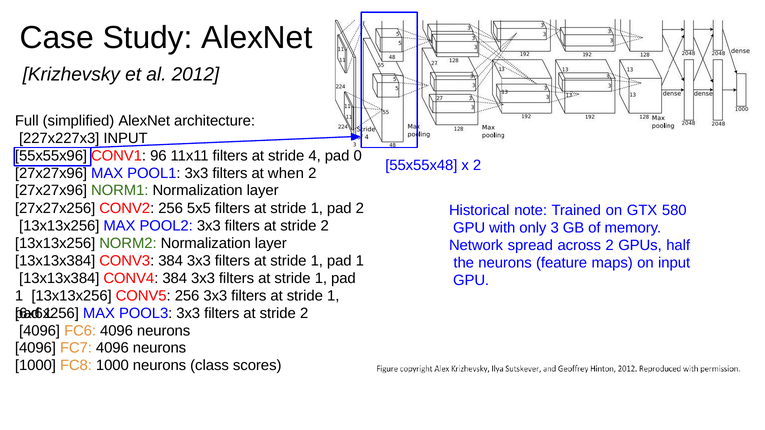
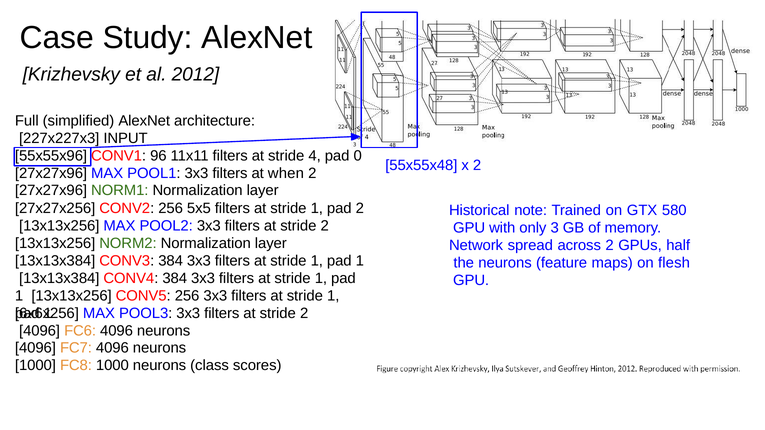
on input: input -> flesh
